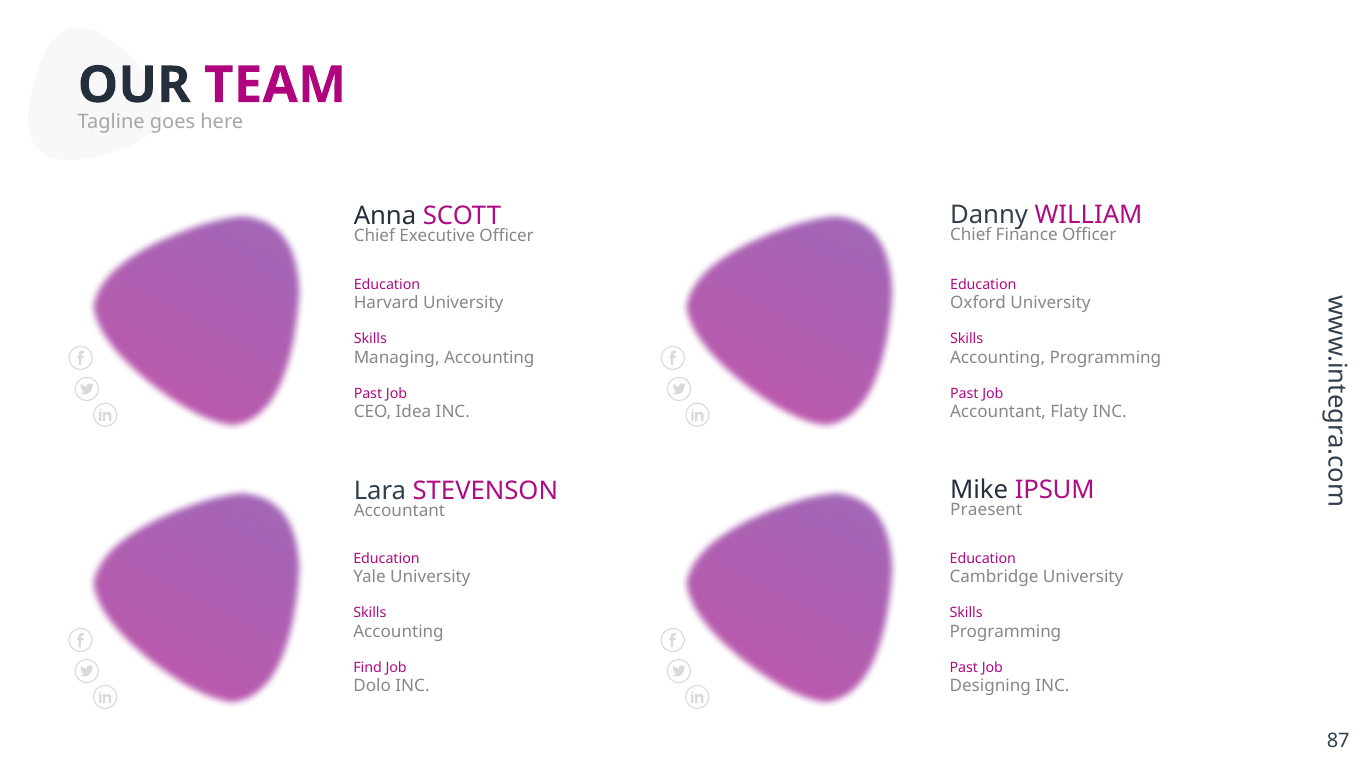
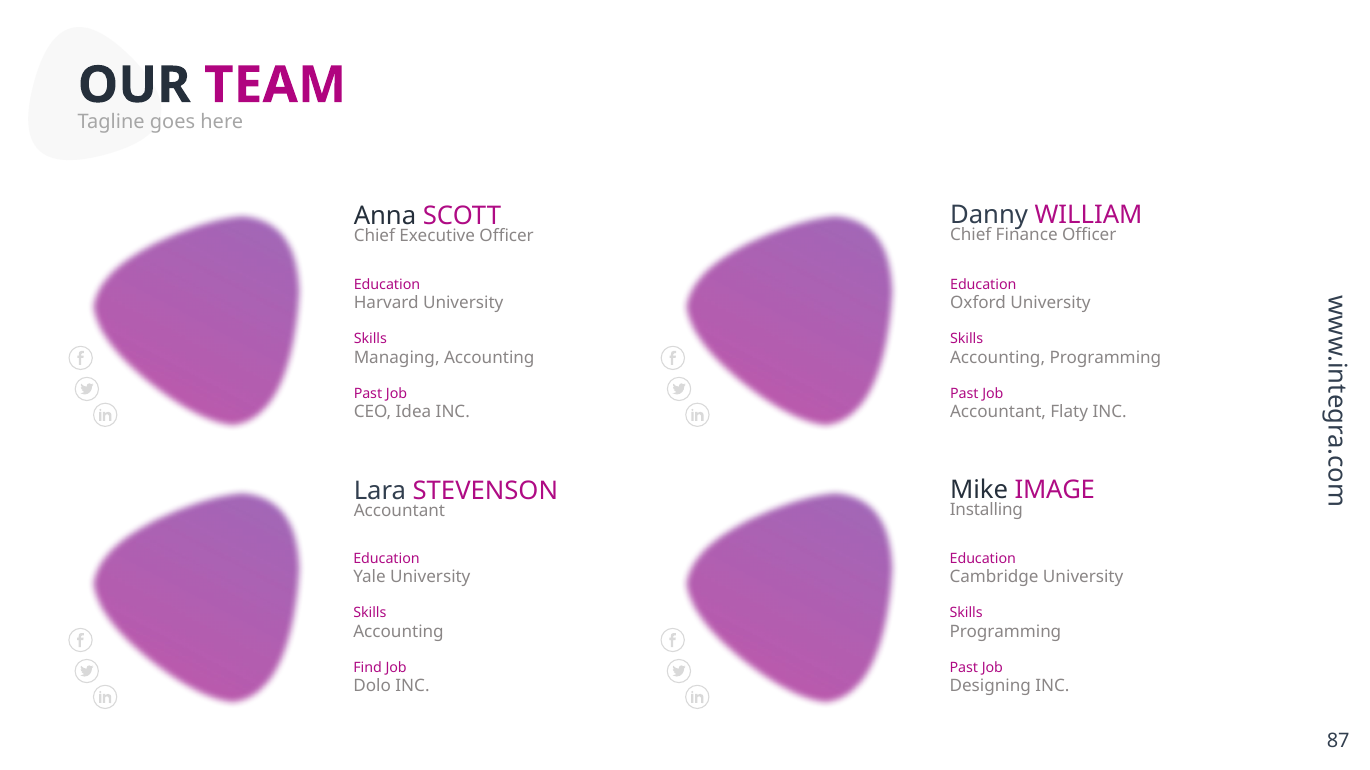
IPSUM: IPSUM -> IMAGE
Praesent: Praesent -> Installing
